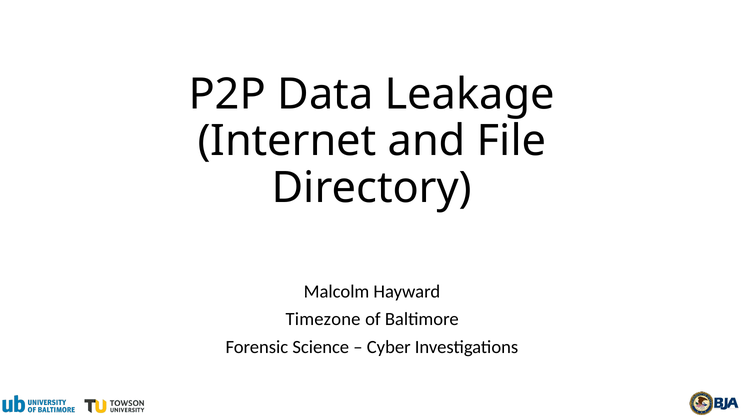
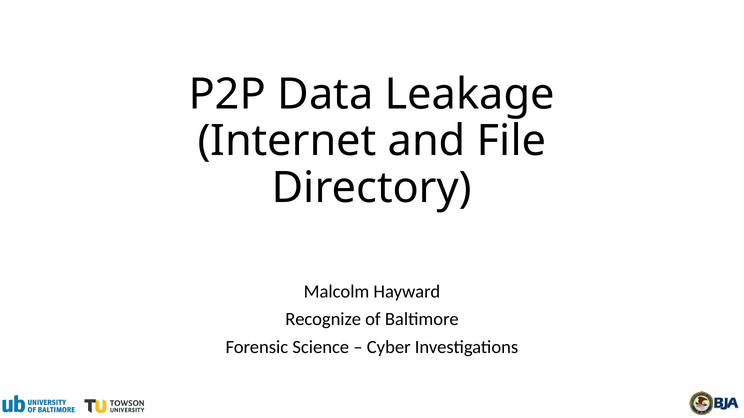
Timezone: Timezone -> Recognize
